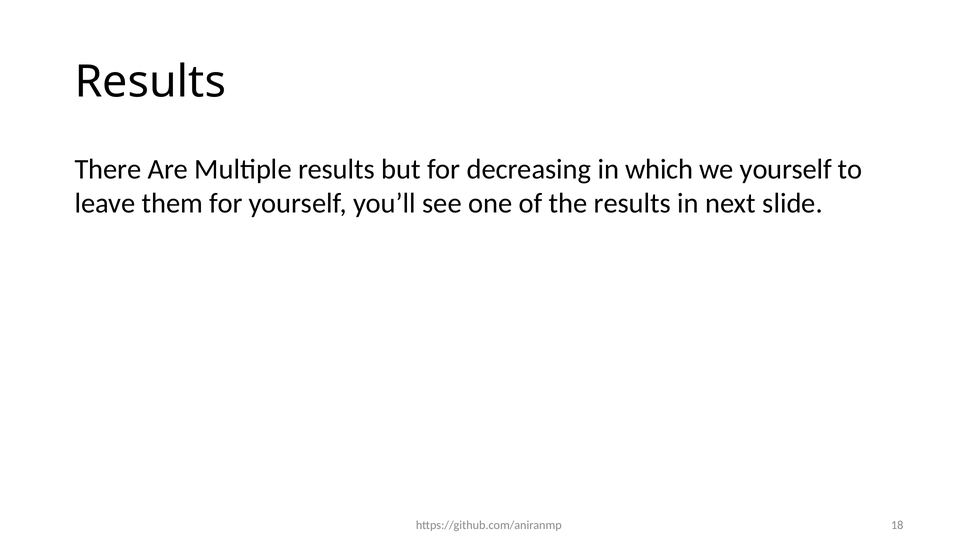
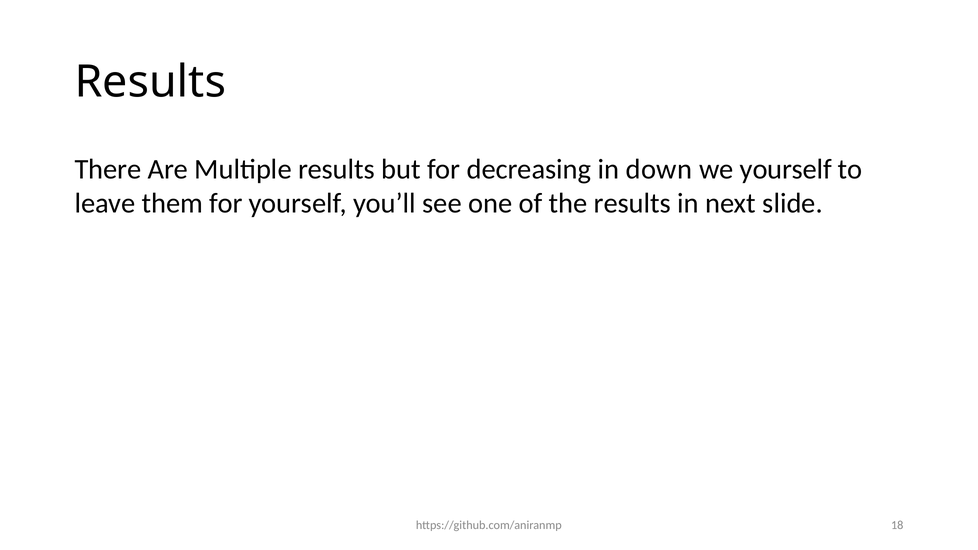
which: which -> down
